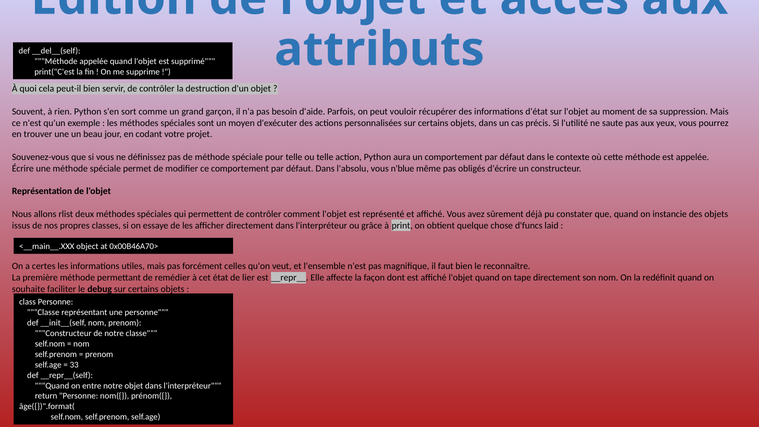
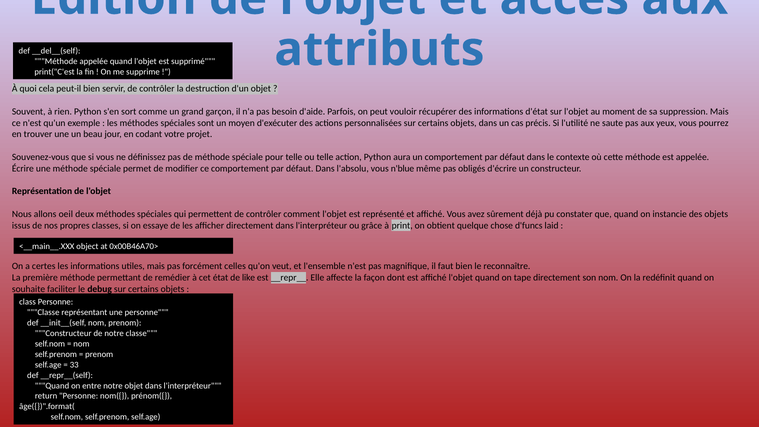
rlist: rlist -> oeil
lier: lier -> like
